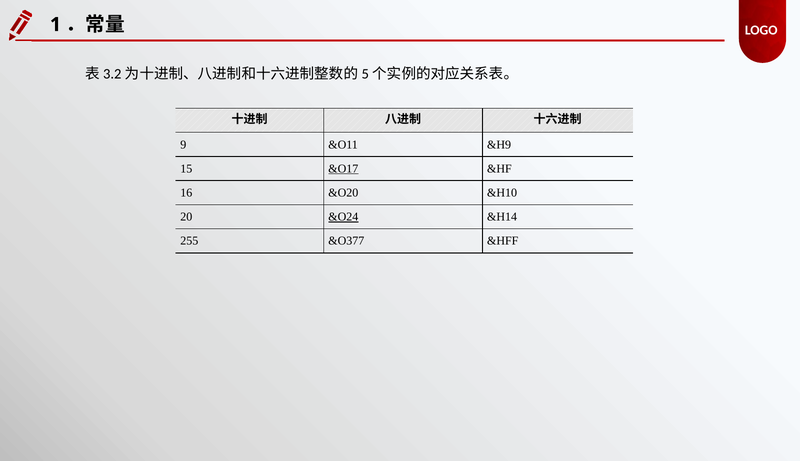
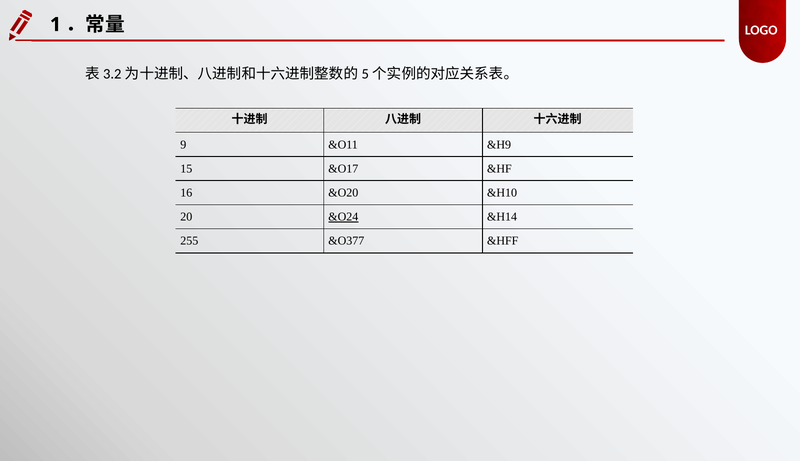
&O17 underline: present -> none
